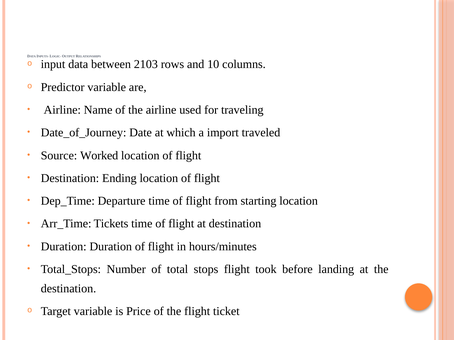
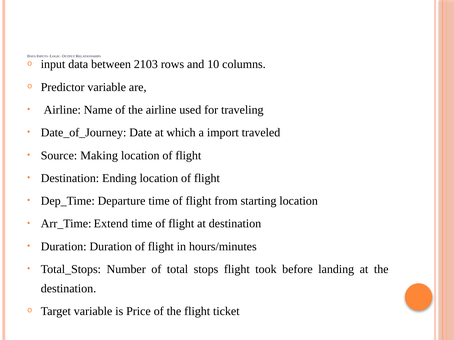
Worked: Worked -> Making
Tickets: Tickets -> Extend
